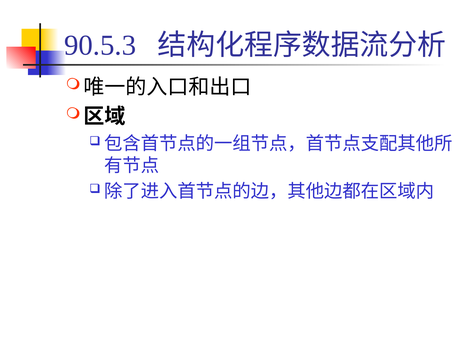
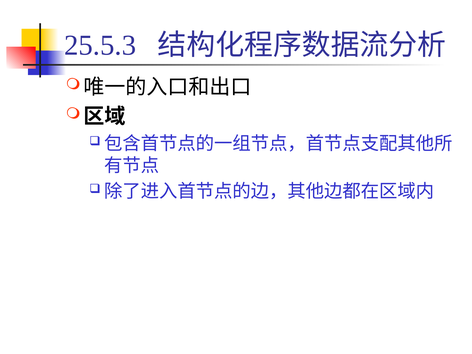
90.5.3: 90.5.3 -> 25.5.3
